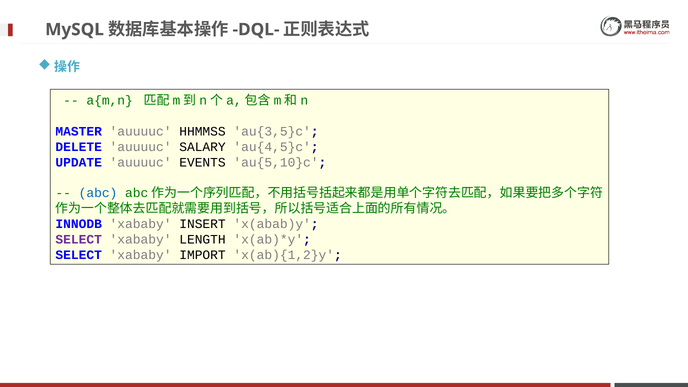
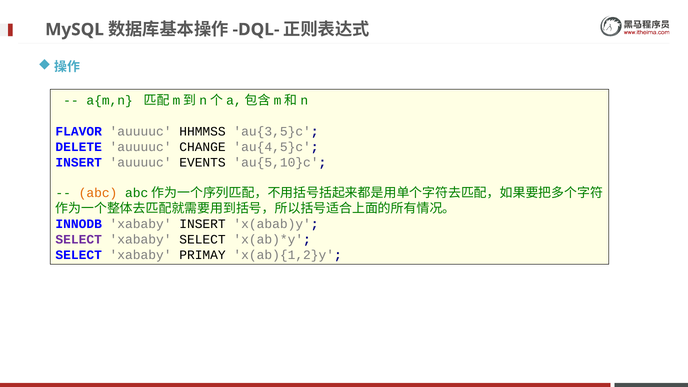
MASTER: MASTER -> FLAVOR
SALARY: SALARY -> CHANGE
UPDATE at (79, 162): UPDATE -> INSERT
abc colour: blue -> orange
xababy LENGTH: LENGTH -> SELECT
IMPORT: IMPORT -> PRIMAY
